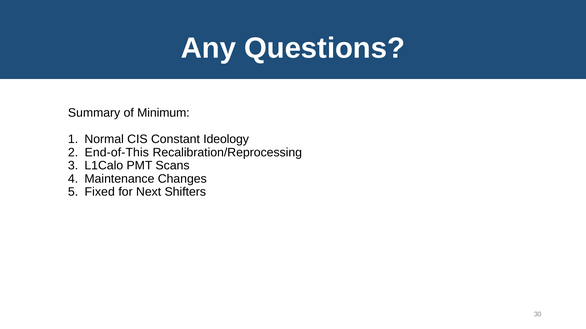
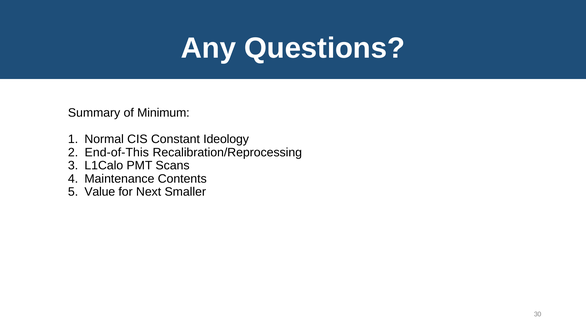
Changes: Changes -> Contents
Fixed: Fixed -> Value
Shifters: Shifters -> Smaller
